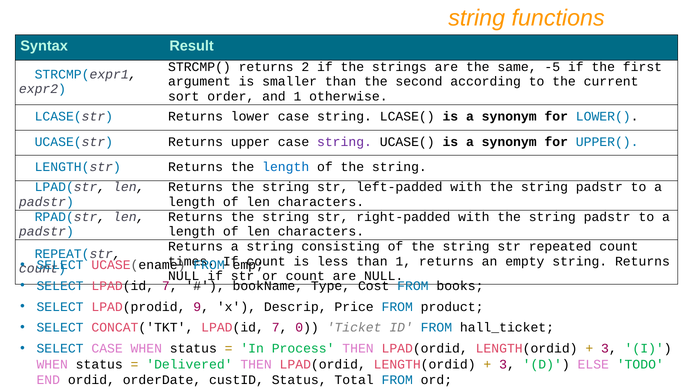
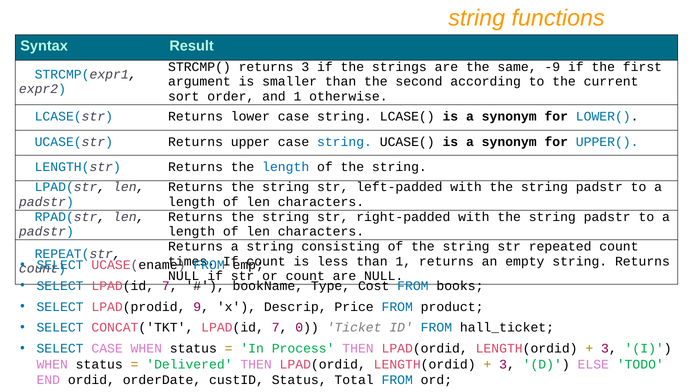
returns 2: 2 -> 3
-5: -5 -> -9
string at (345, 142) colour: purple -> blue
